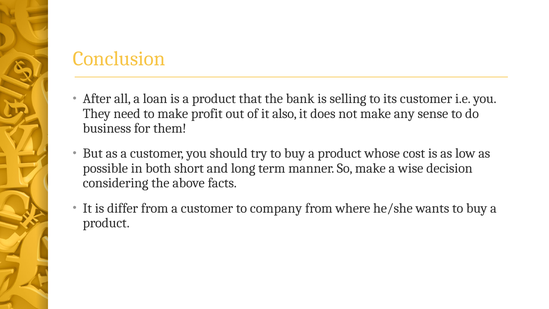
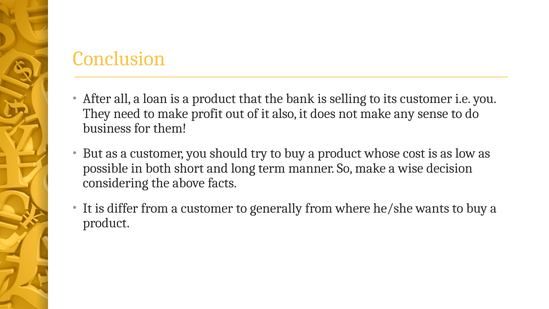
company: company -> generally
